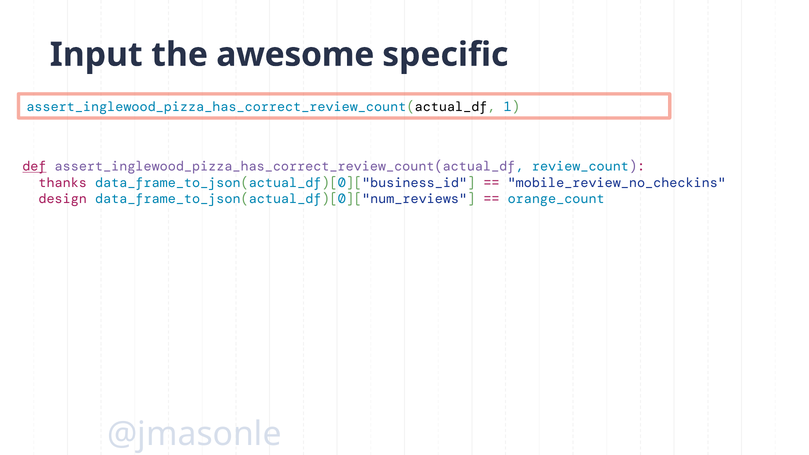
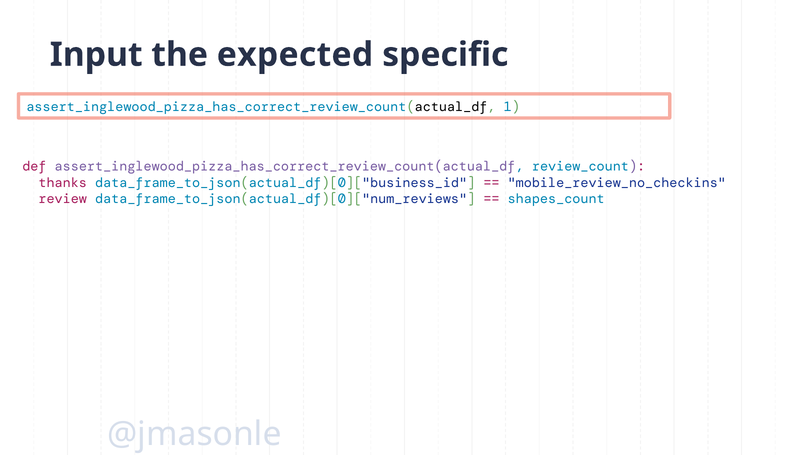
awesome: awesome -> expected
def underline: present -> none
design: design -> review
orange_count: orange_count -> shapes_count
